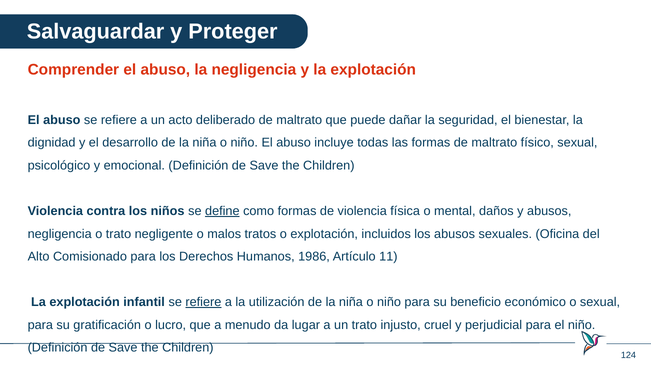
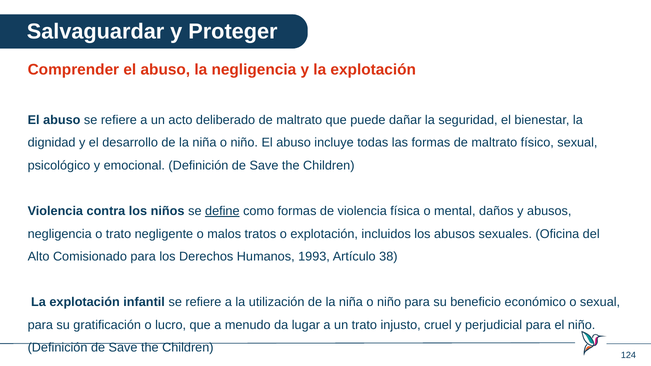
1986: 1986 -> 1993
11: 11 -> 38
refiere at (203, 302) underline: present -> none
